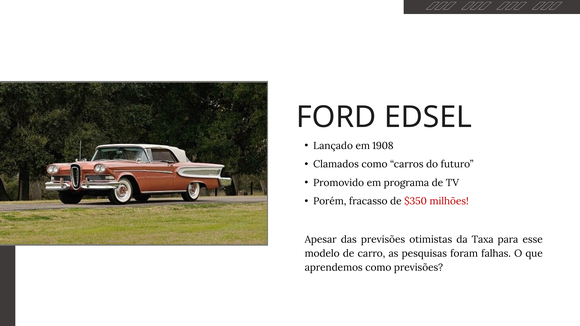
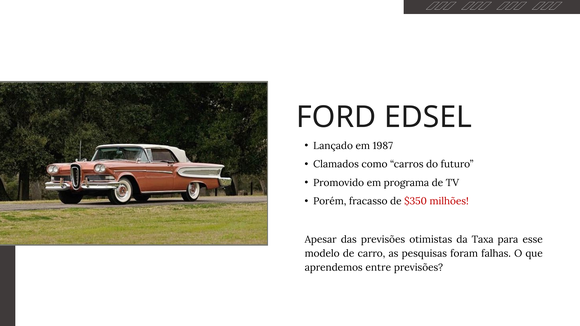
1908: 1908 -> 1987
aprendemos como: como -> entre
